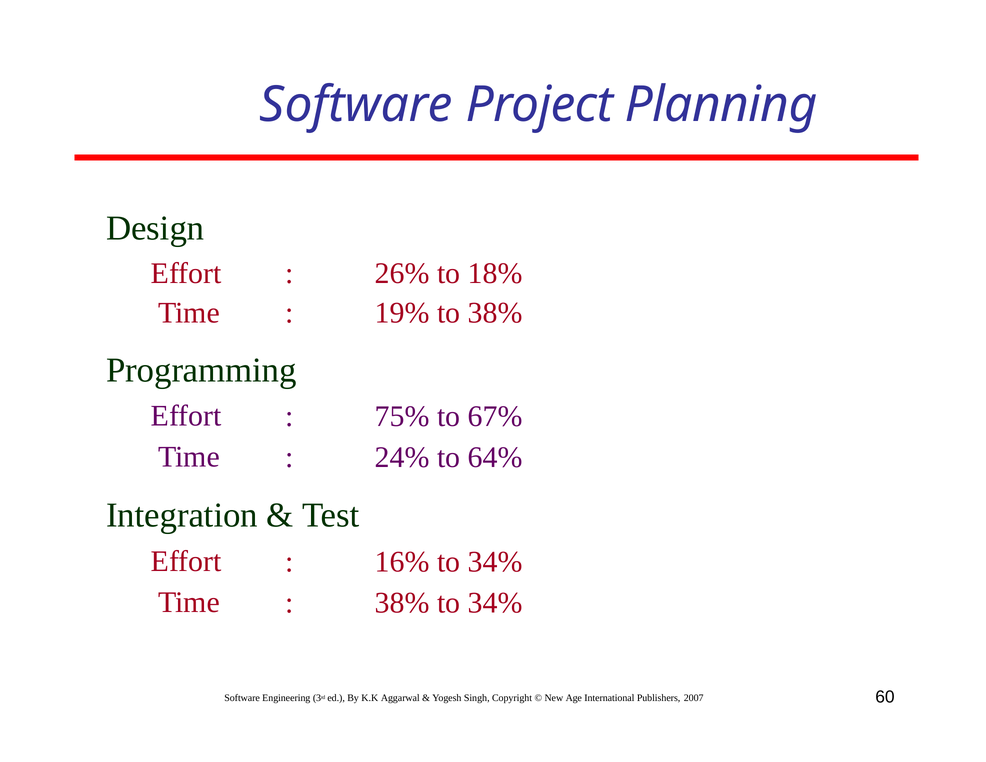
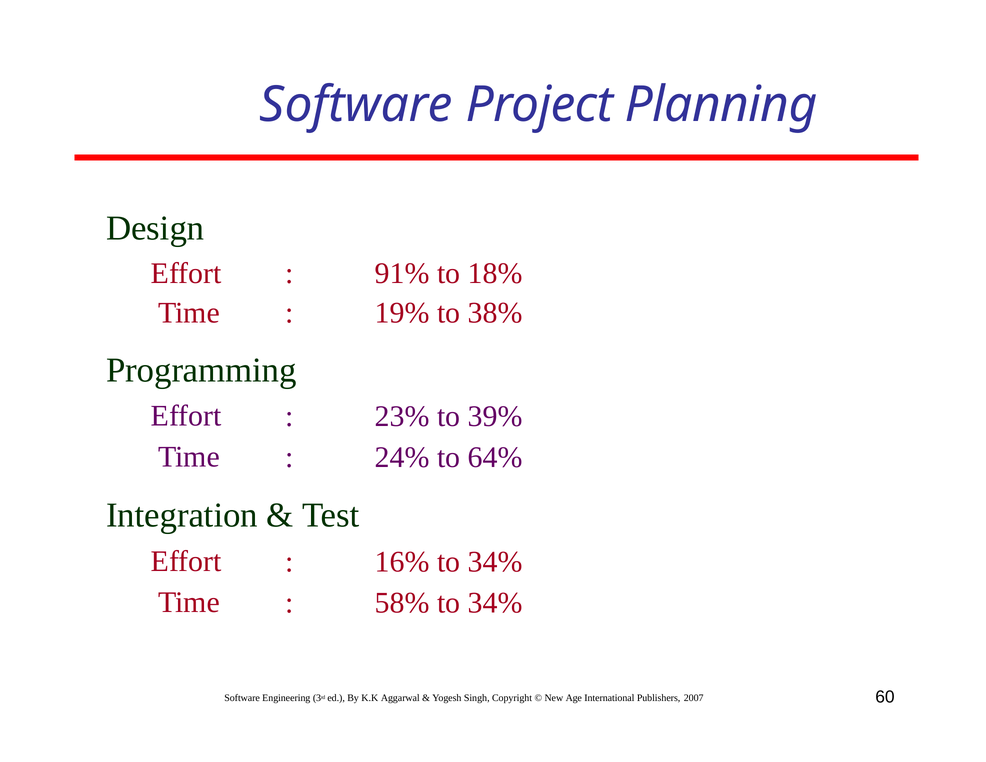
26%: 26% -> 91%
75%: 75% -> 23%
67%: 67% -> 39%
38% at (402, 603): 38% -> 58%
